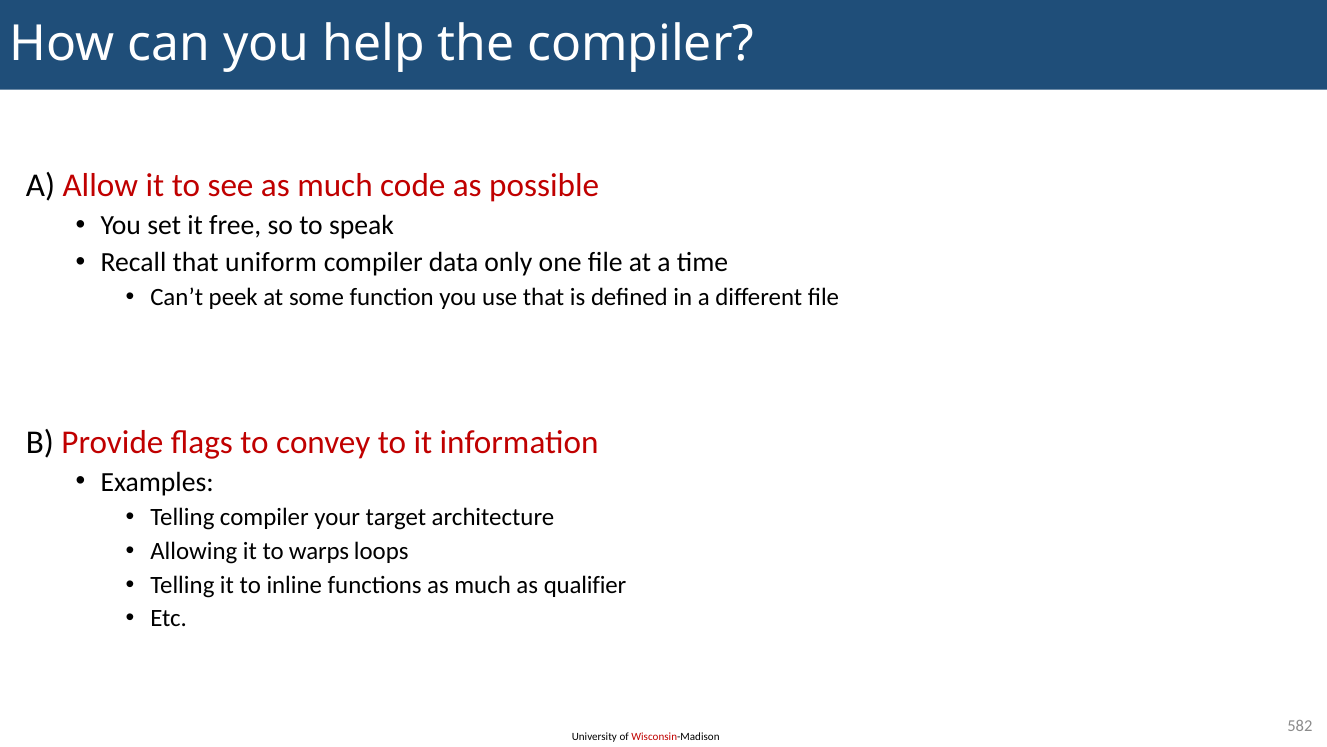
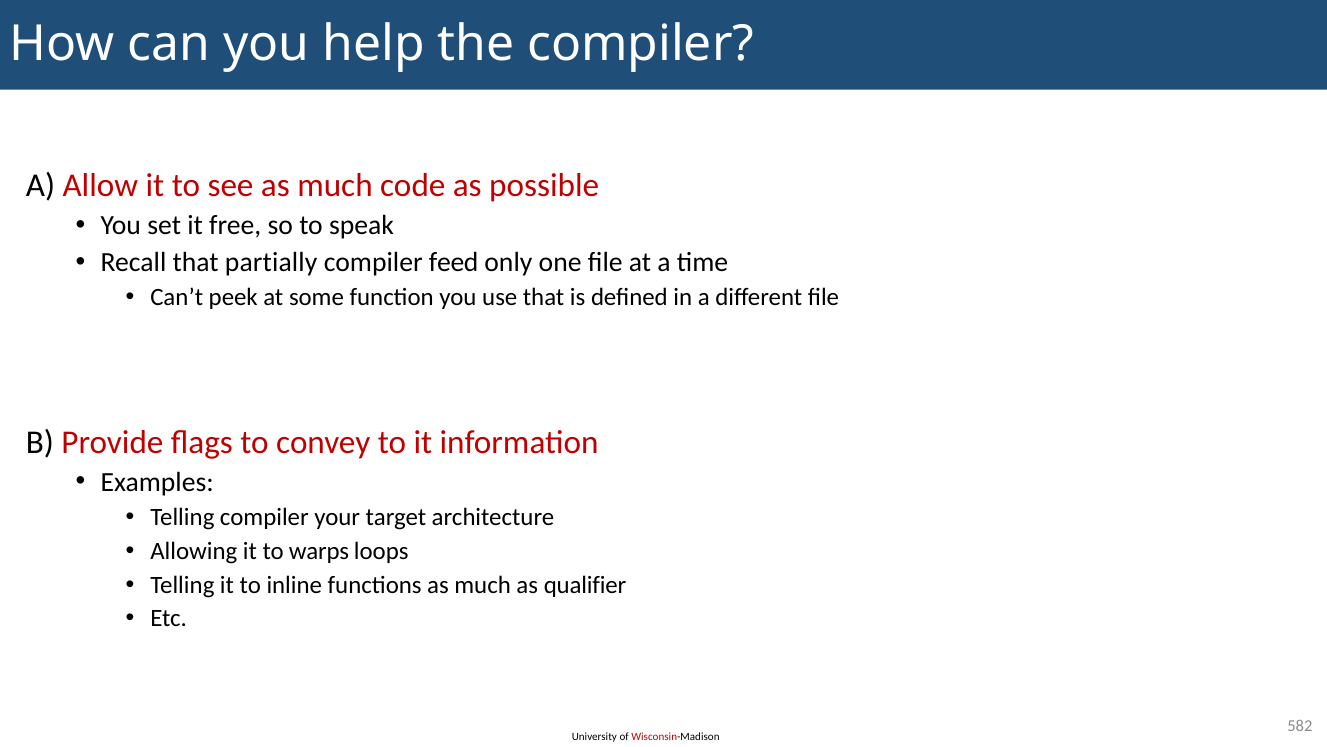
uniform: uniform -> partially
data: data -> feed
